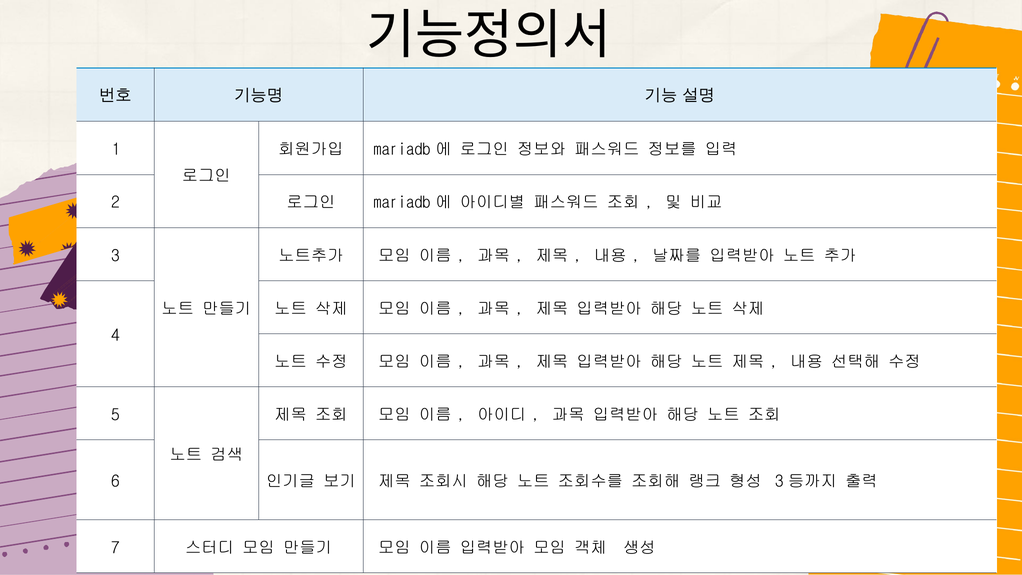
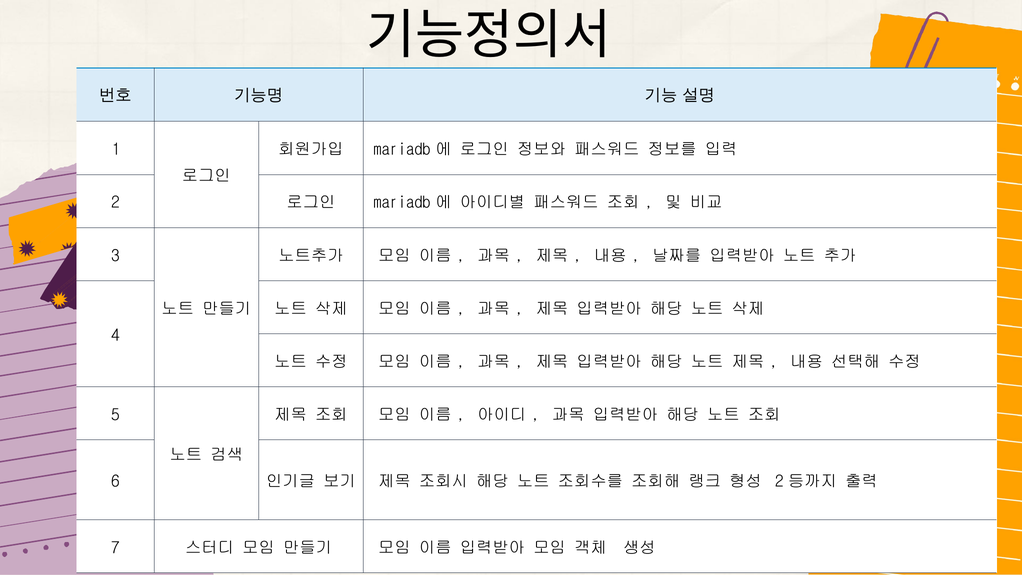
3 at (779, 481): 3 -> 2
